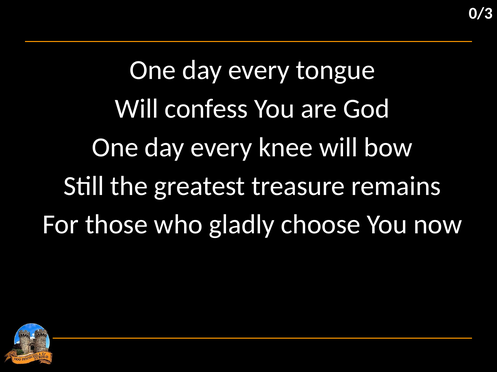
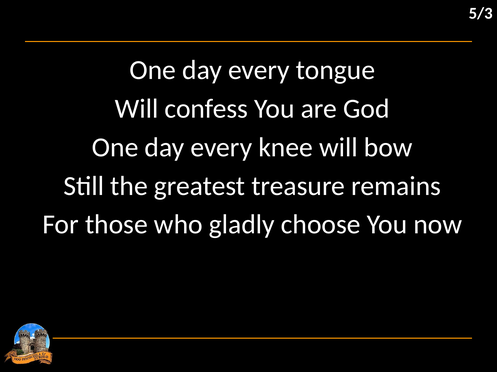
0/3: 0/3 -> 5/3
